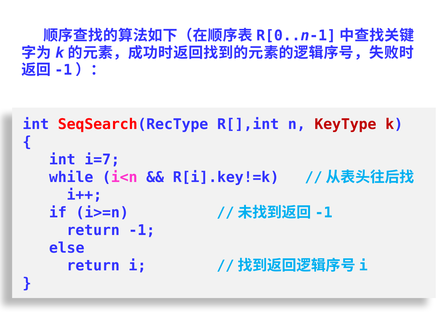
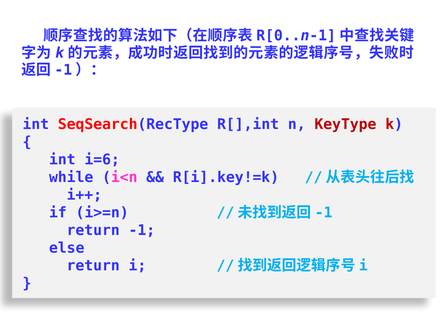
i=7: i=7 -> i=6
